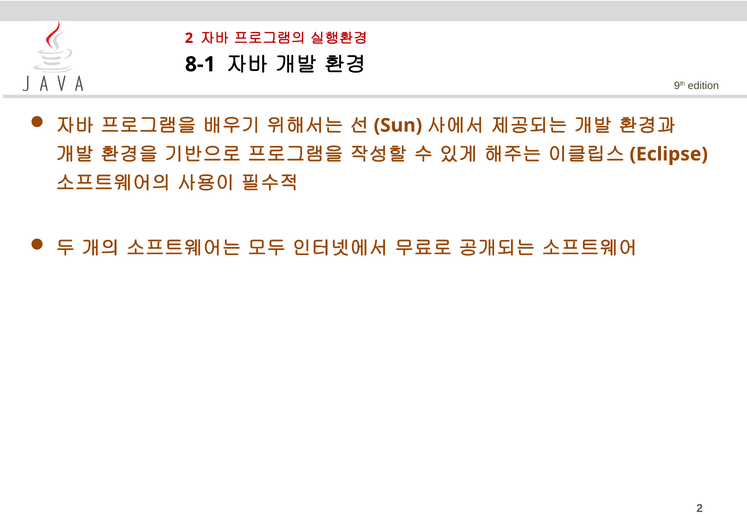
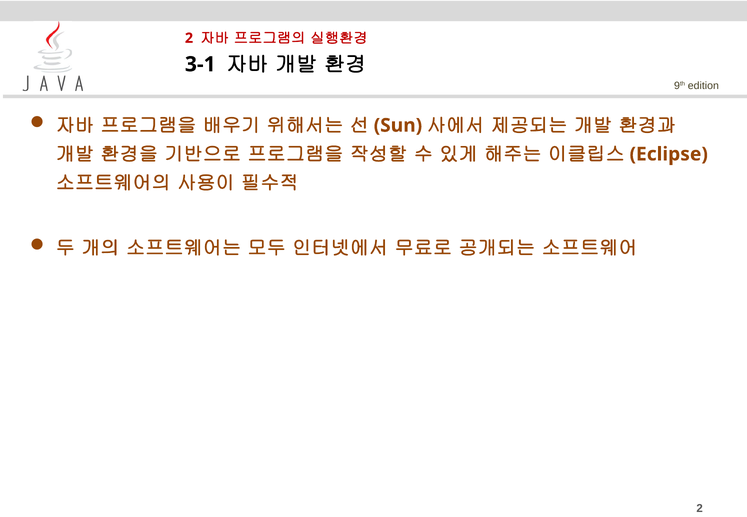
8-1: 8-1 -> 3-1
